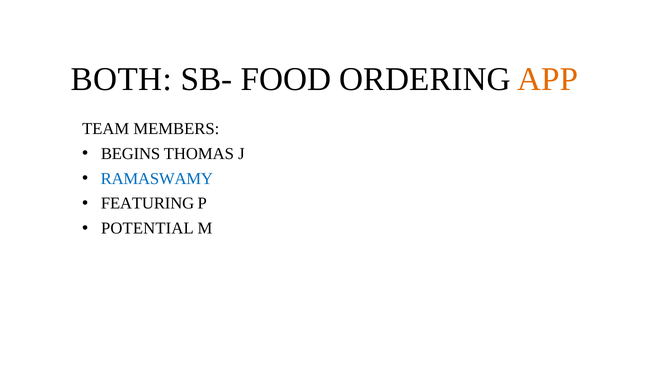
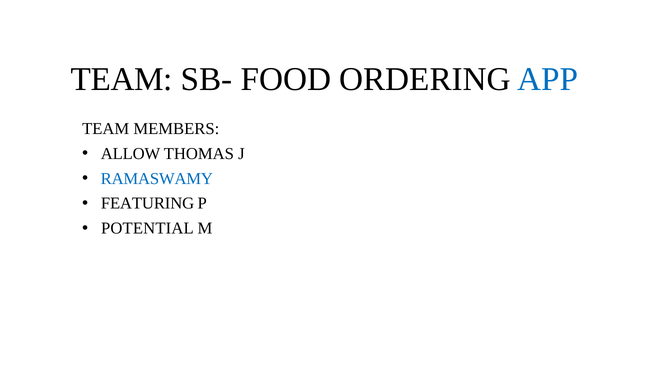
BOTH at (121, 79): BOTH -> TEAM
APP colour: orange -> blue
BEGINS: BEGINS -> ALLOW
